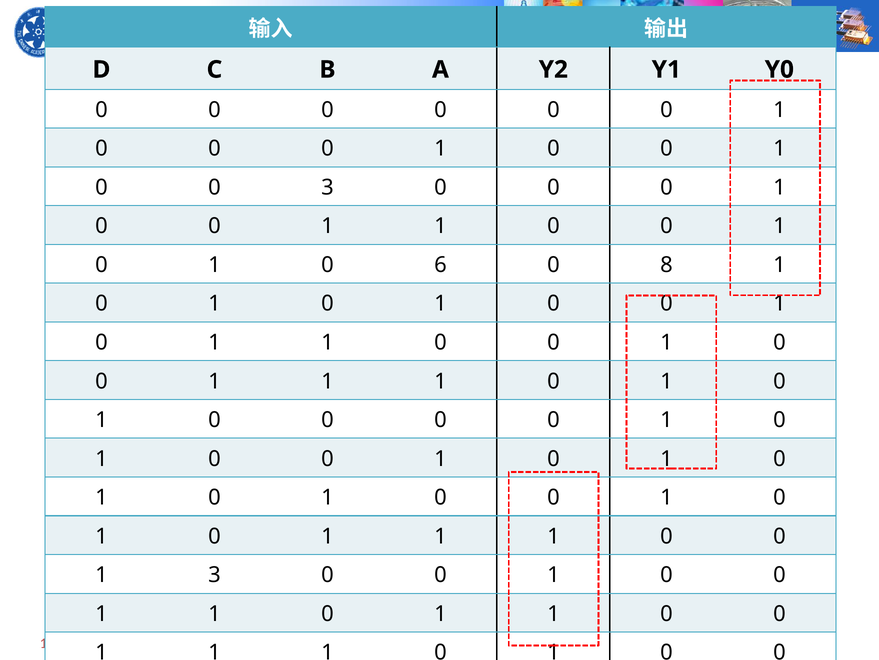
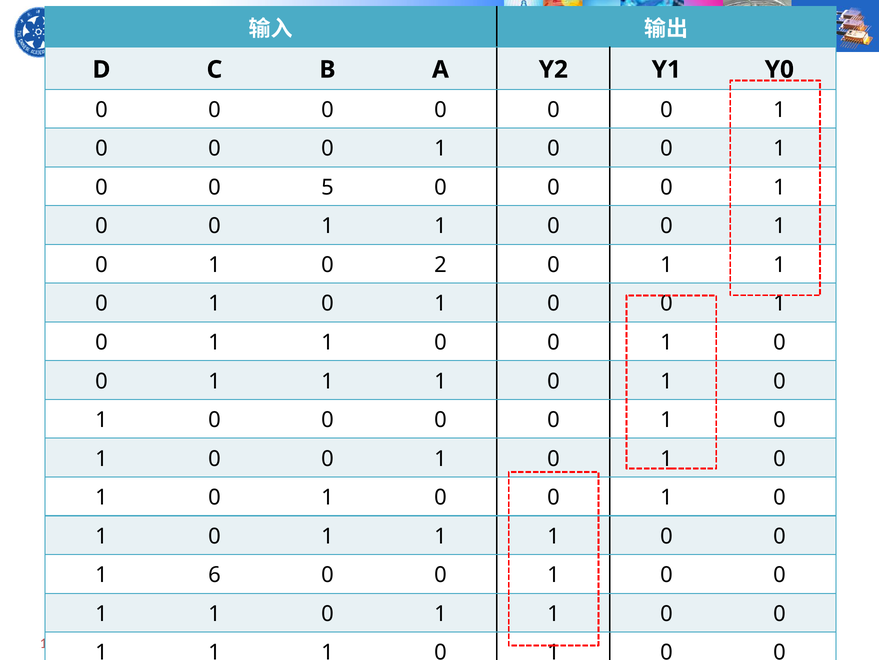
0 3: 3 -> 5
6: 6 -> 2
8 at (666, 265): 8 -> 1
1 3: 3 -> 6
